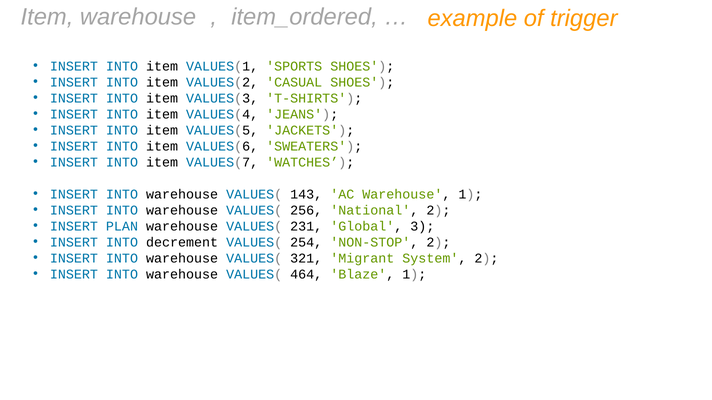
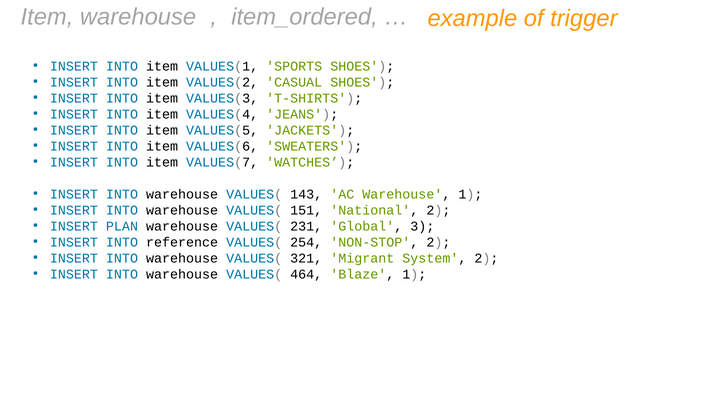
256: 256 -> 151
decrement: decrement -> reference
